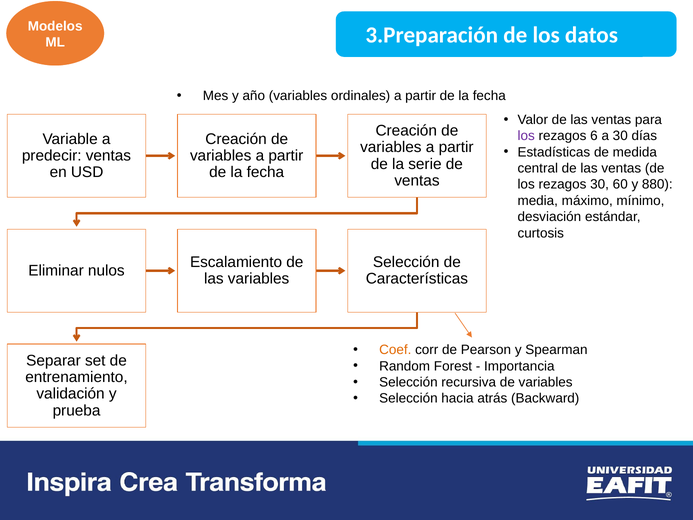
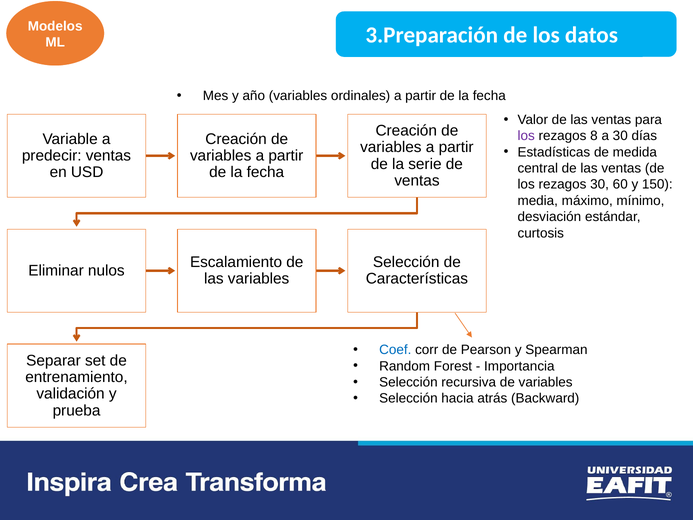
6: 6 -> 8
880: 880 -> 150
Coef colour: orange -> blue
